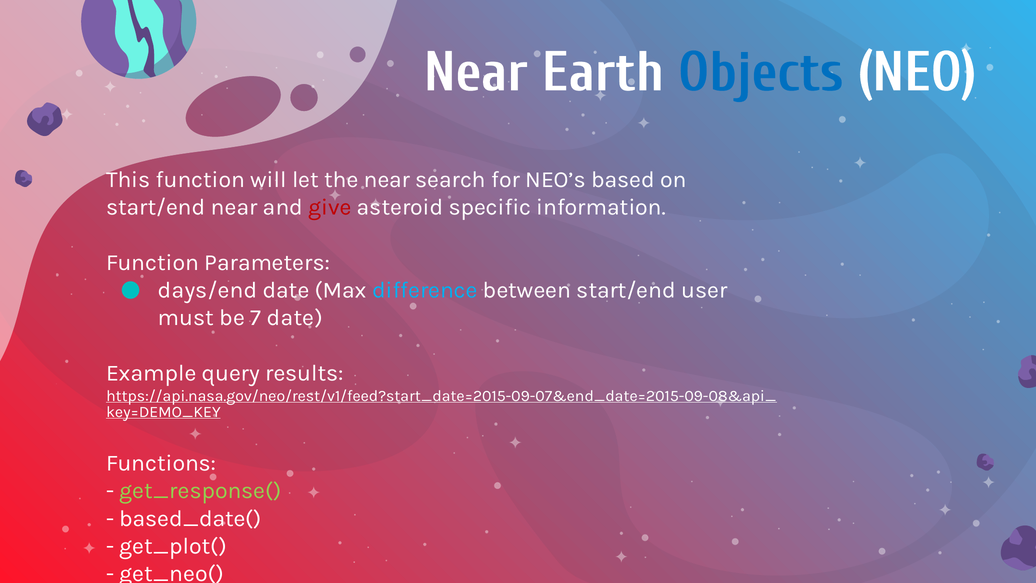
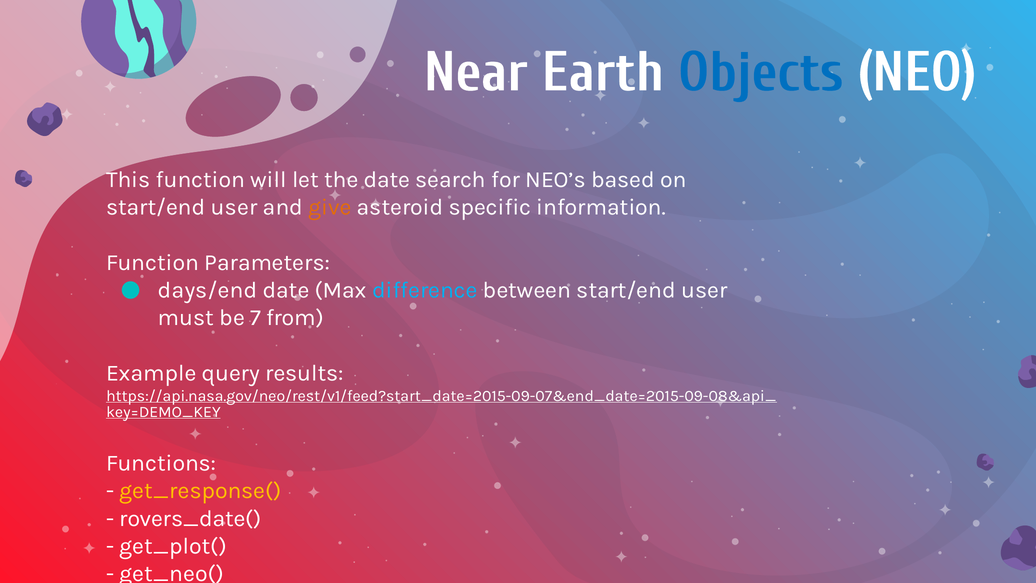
the near: near -> date
near at (234, 207): near -> user
give colour: red -> orange
7 date: date -> from
get_response( colour: light green -> yellow
based_date(: based_date( -> rovers_date(
